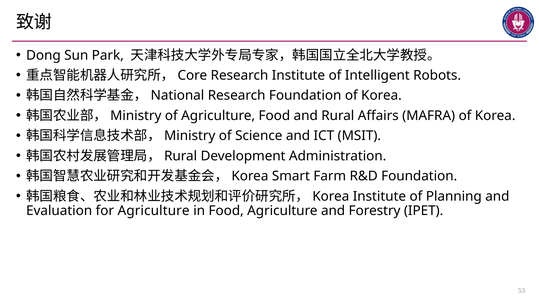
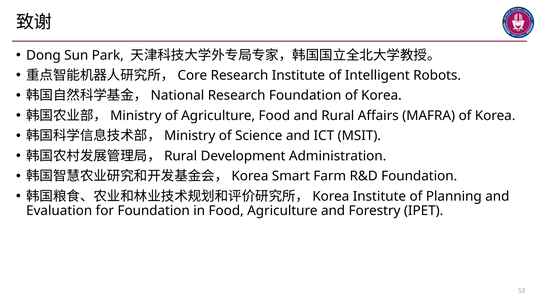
for Agriculture: Agriculture -> Foundation
